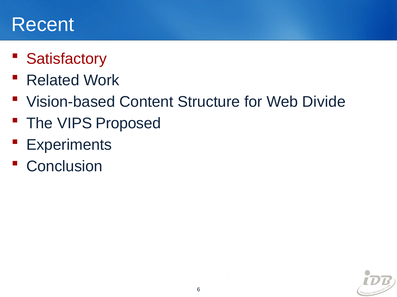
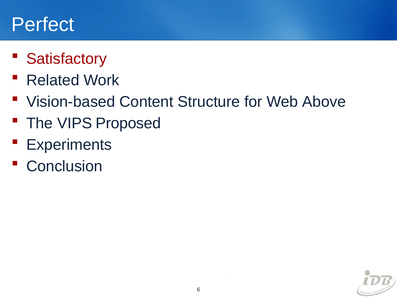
Recent: Recent -> Perfect
Divide: Divide -> Above
